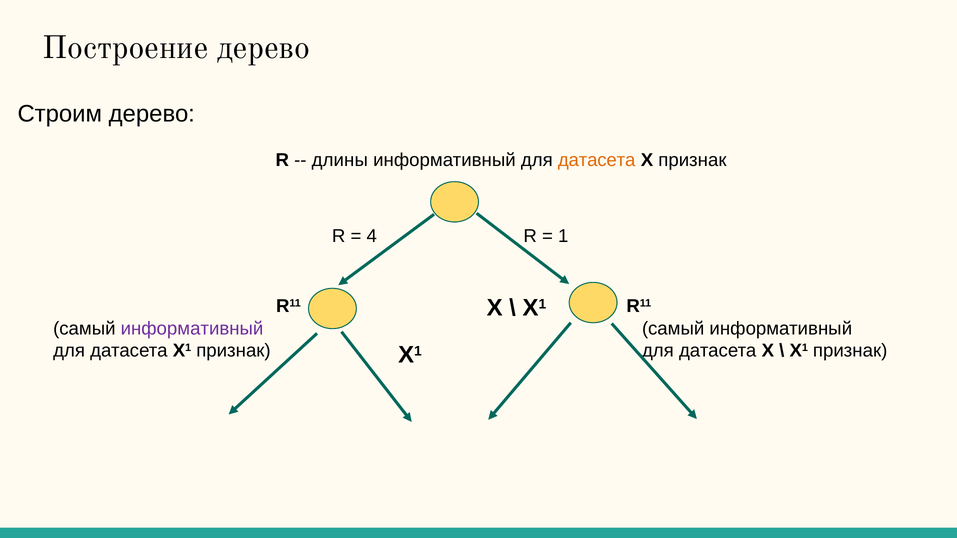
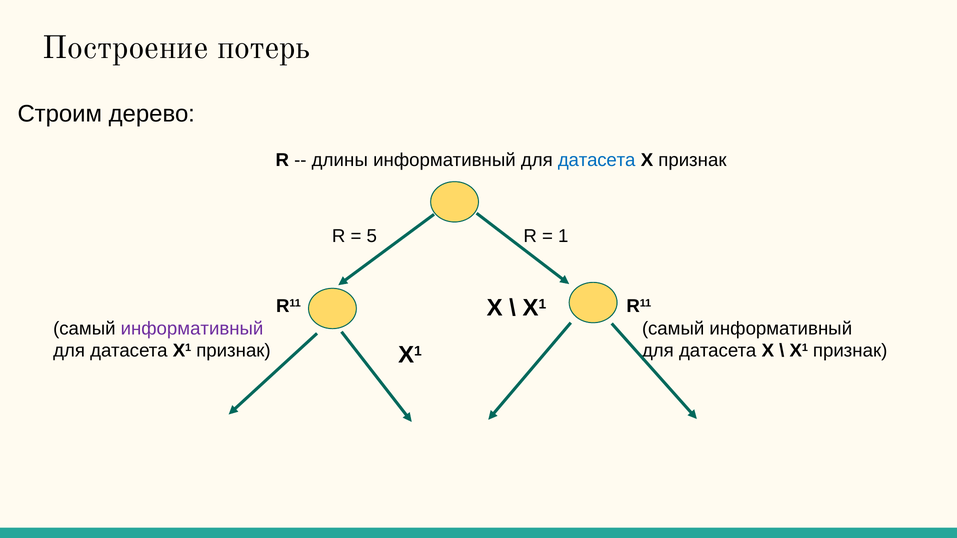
Построение дерево: дерево -> потерь
датасета at (597, 160) colour: orange -> blue
4: 4 -> 5
